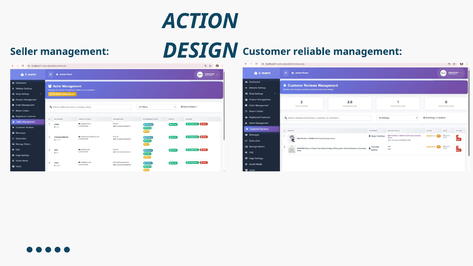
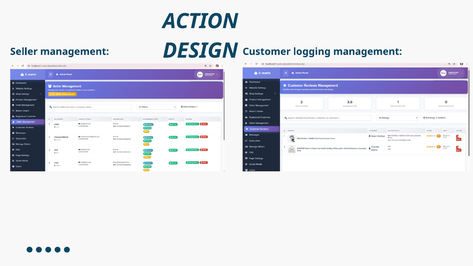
reliable: reliable -> logging
